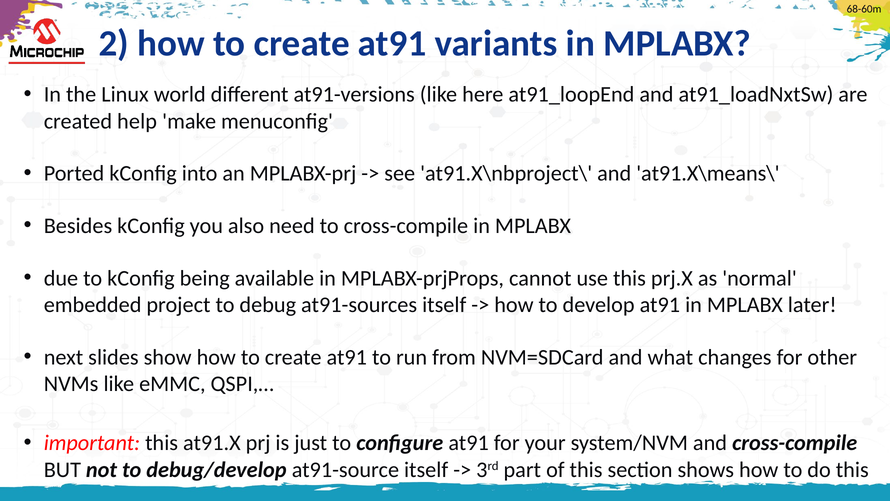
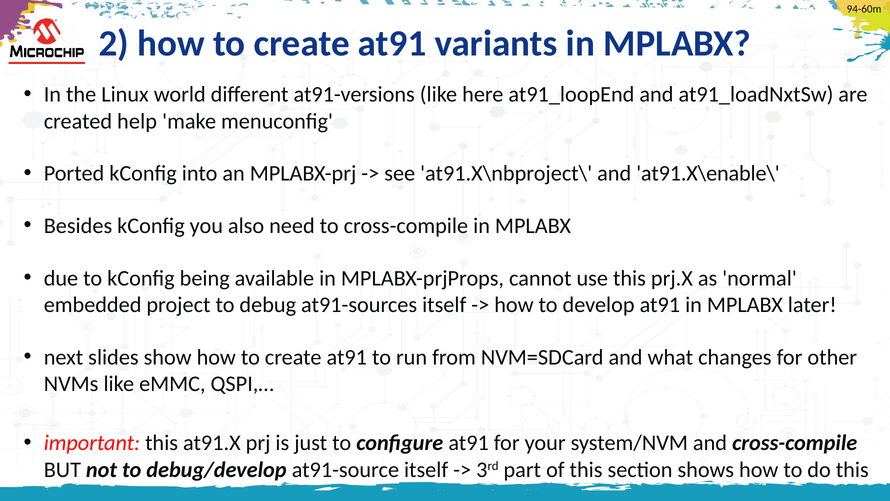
68-60m: 68-60m -> 94-60m
at91.X\means\: at91.X\means\ -> at91.X\enable\
